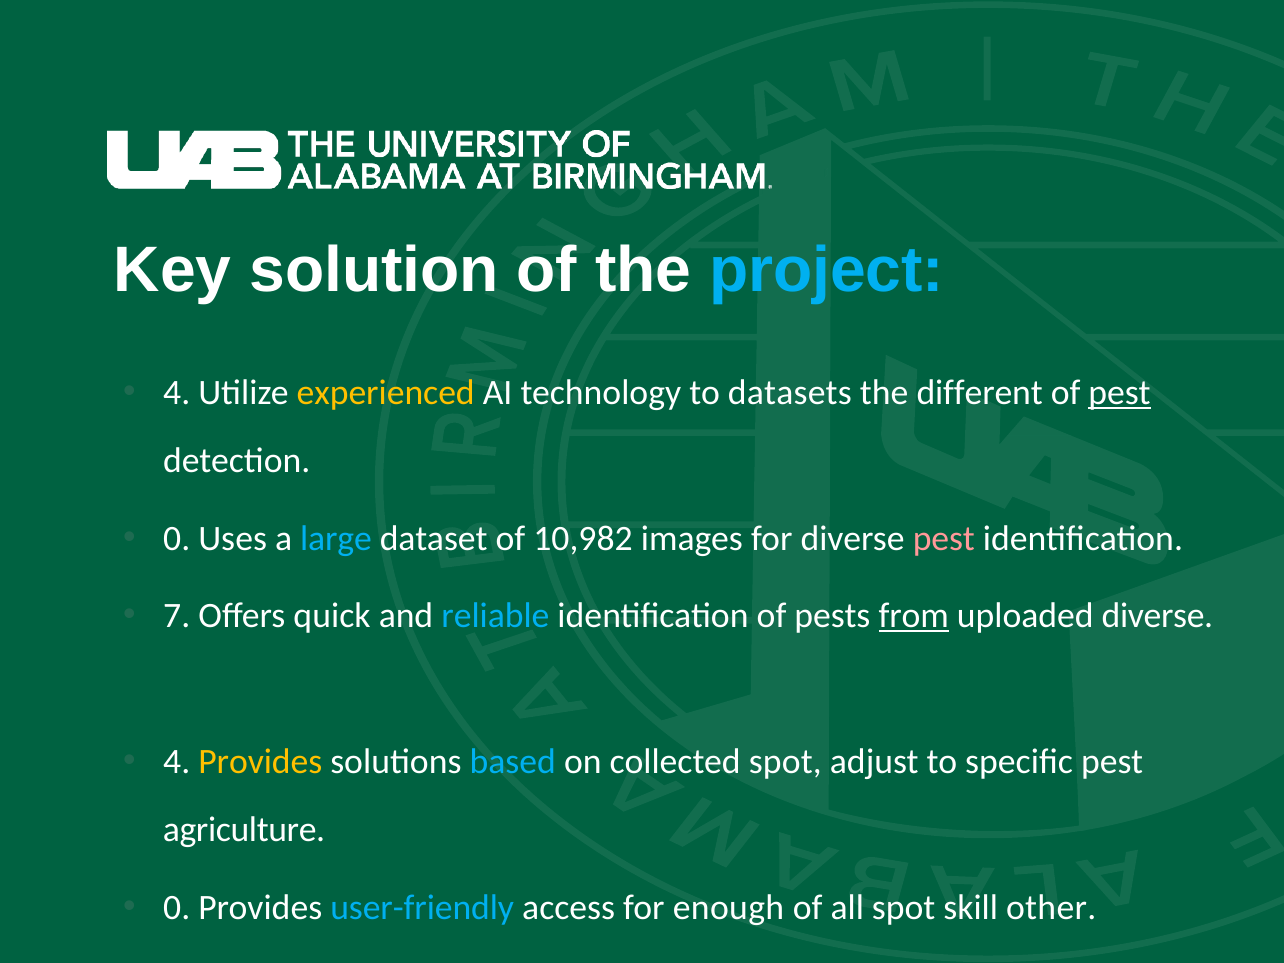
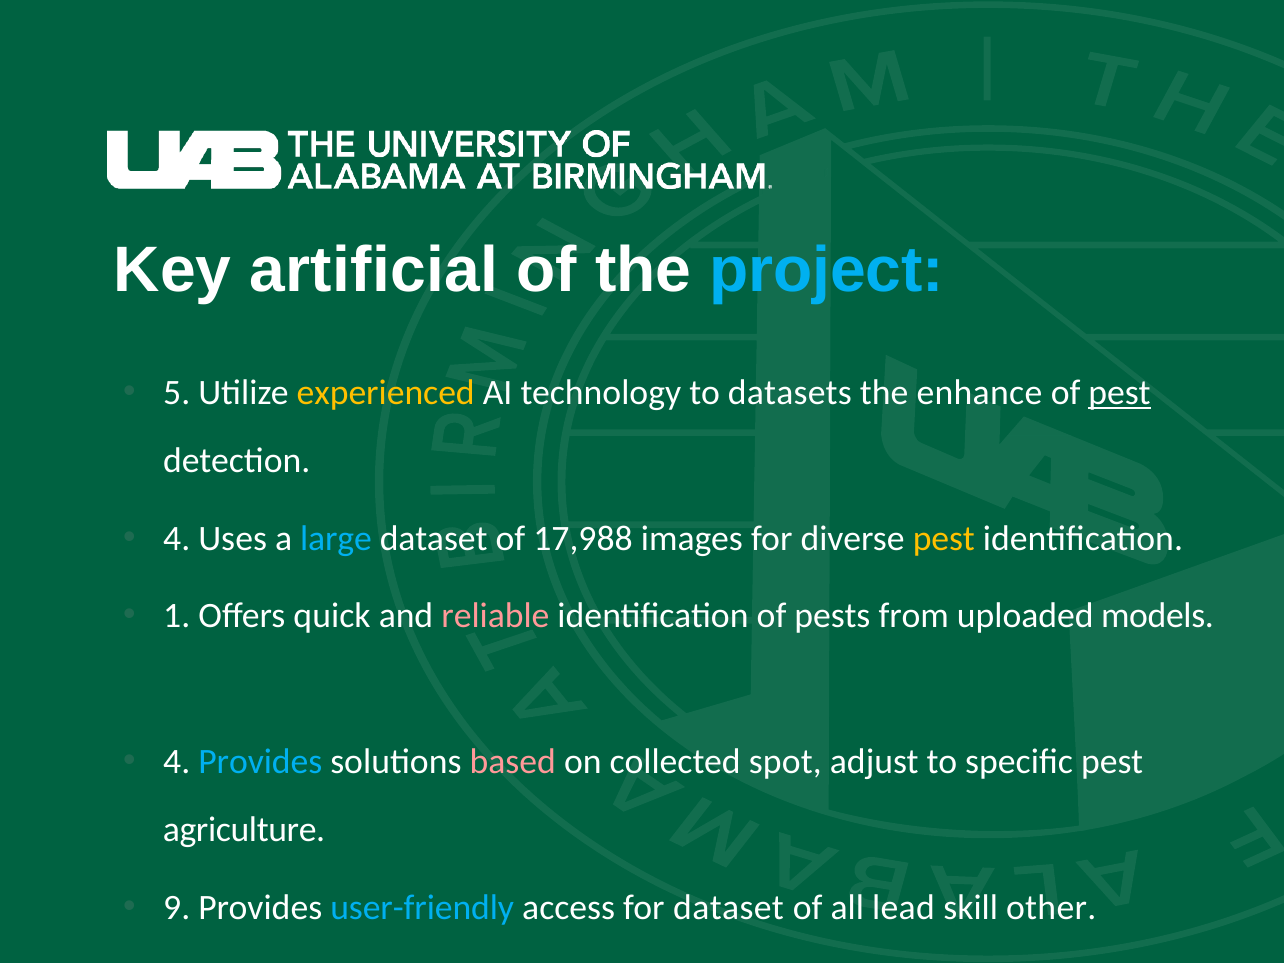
solution: solution -> artificial
4 at (177, 393): 4 -> 5
different: different -> enhance
0 at (177, 538): 0 -> 4
10,982: 10,982 -> 17,988
pest at (944, 538) colour: pink -> yellow
7: 7 -> 1
reliable colour: light blue -> pink
from underline: present -> none
uploaded diverse: diverse -> models
Provides at (260, 762) colour: yellow -> light blue
based colour: light blue -> pink
0 at (177, 908): 0 -> 9
for enough: enough -> dataset
all spot: spot -> lead
